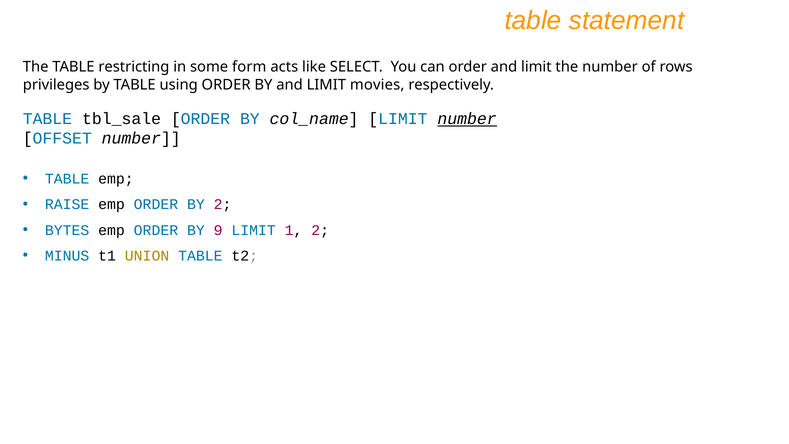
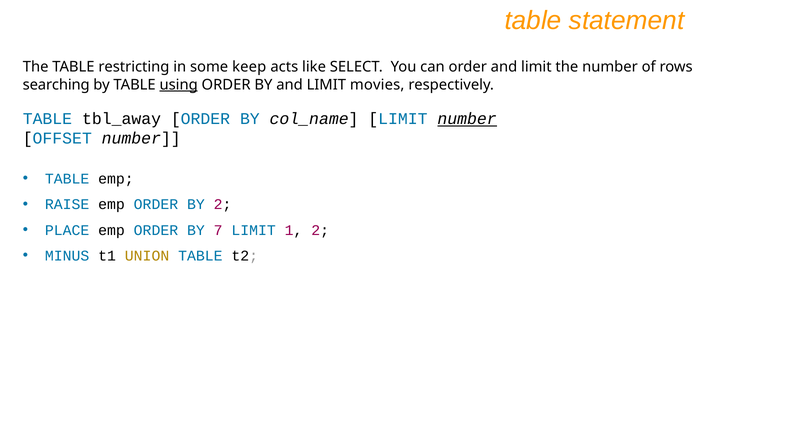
form: form -> keep
privileges: privileges -> searching
using underline: none -> present
tbl_sale: tbl_sale -> tbl_away
BYTES: BYTES -> PLACE
9: 9 -> 7
